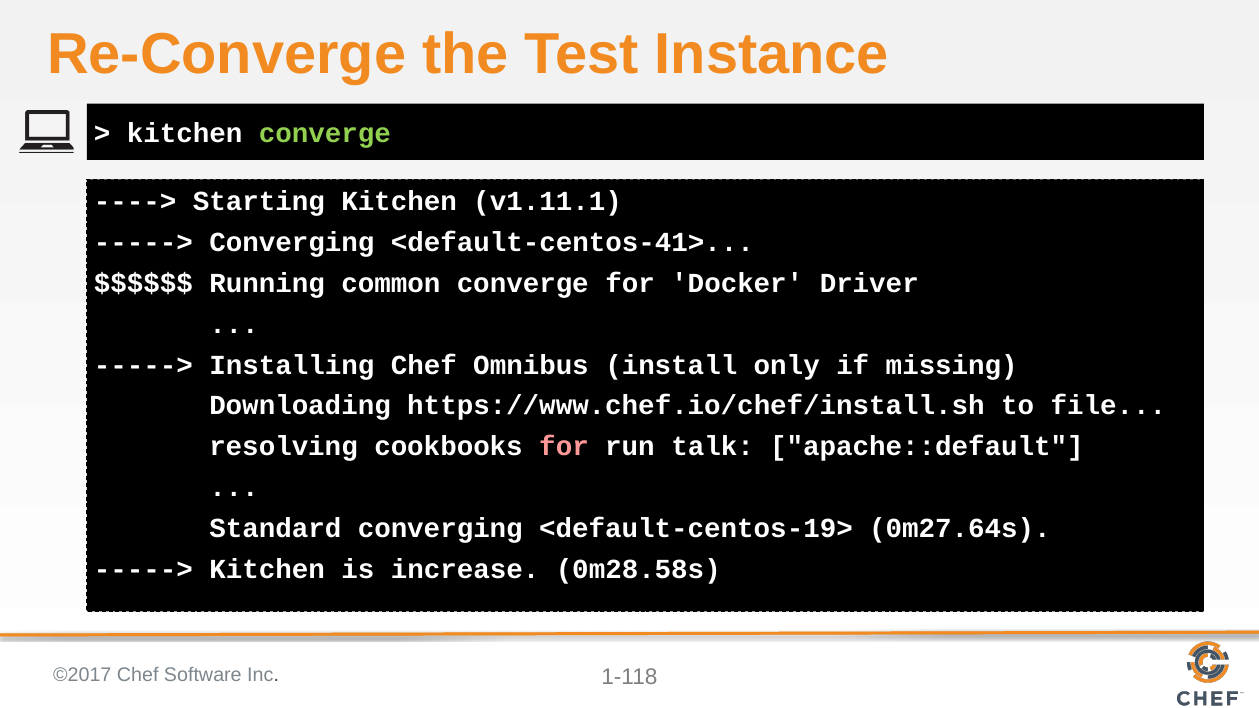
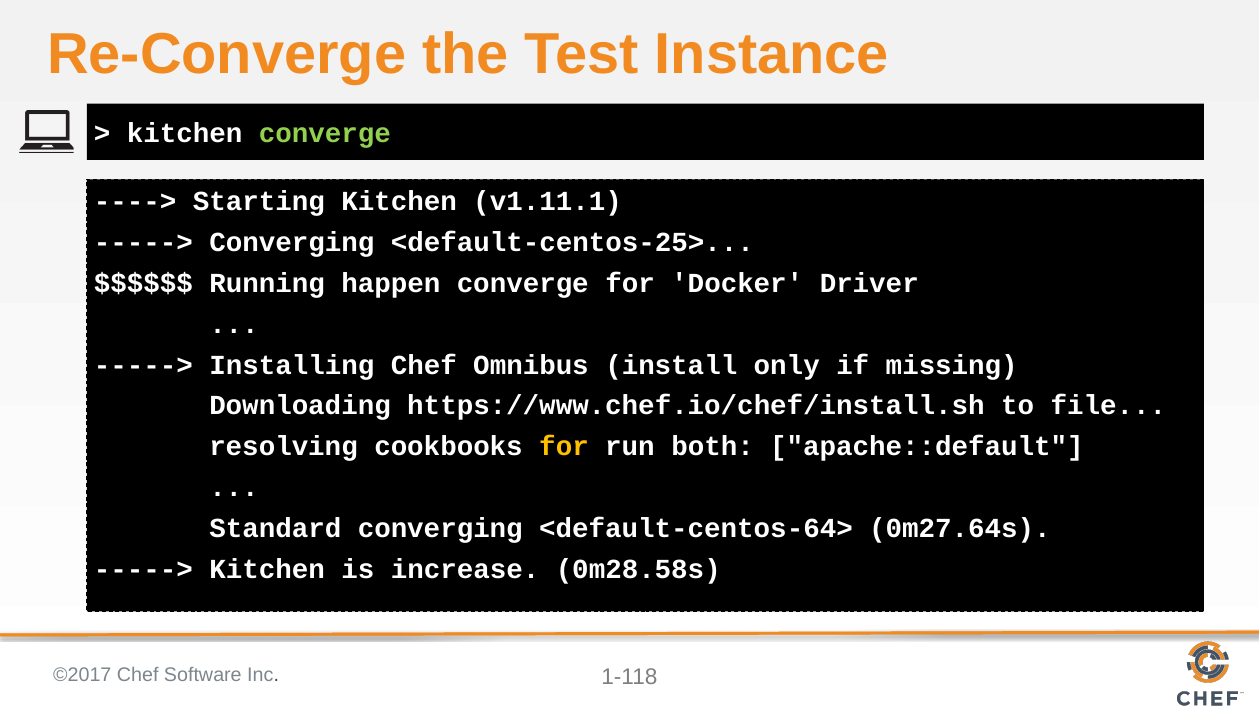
<default-centos-41>: <default-centos-41> -> <default-centos-25>
common: common -> happen
for at (564, 447) colour: pink -> yellow
talk: talk -> both
<default-centos-19>: <default-centos-19> -> <default-centos-64>
